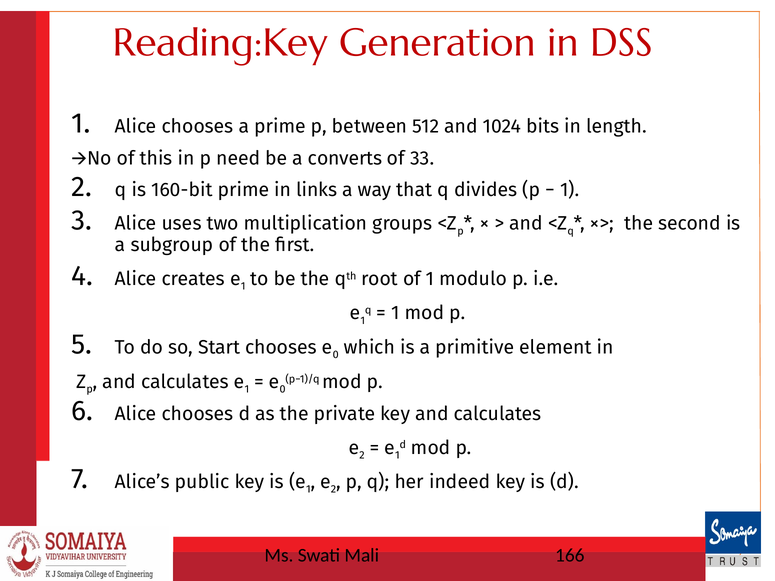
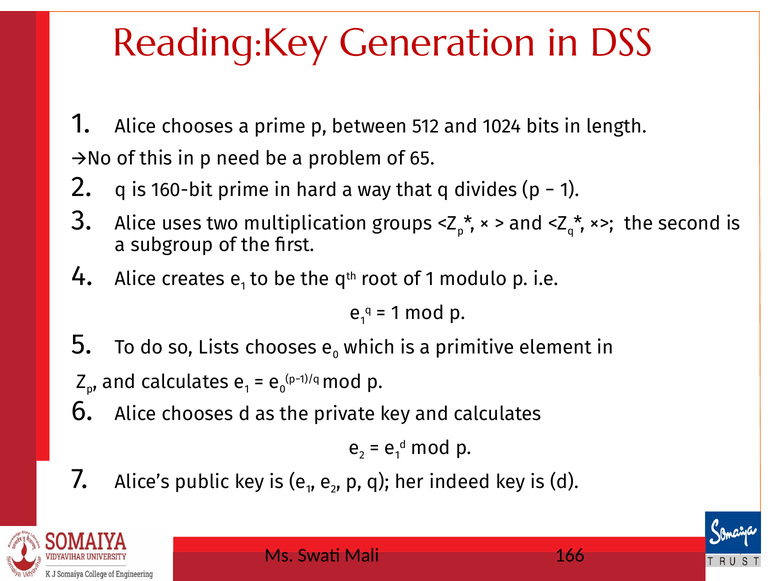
converts: converts -> problem
33: 33 -> 65
links: links -> hard
Start: Start -> Lists
